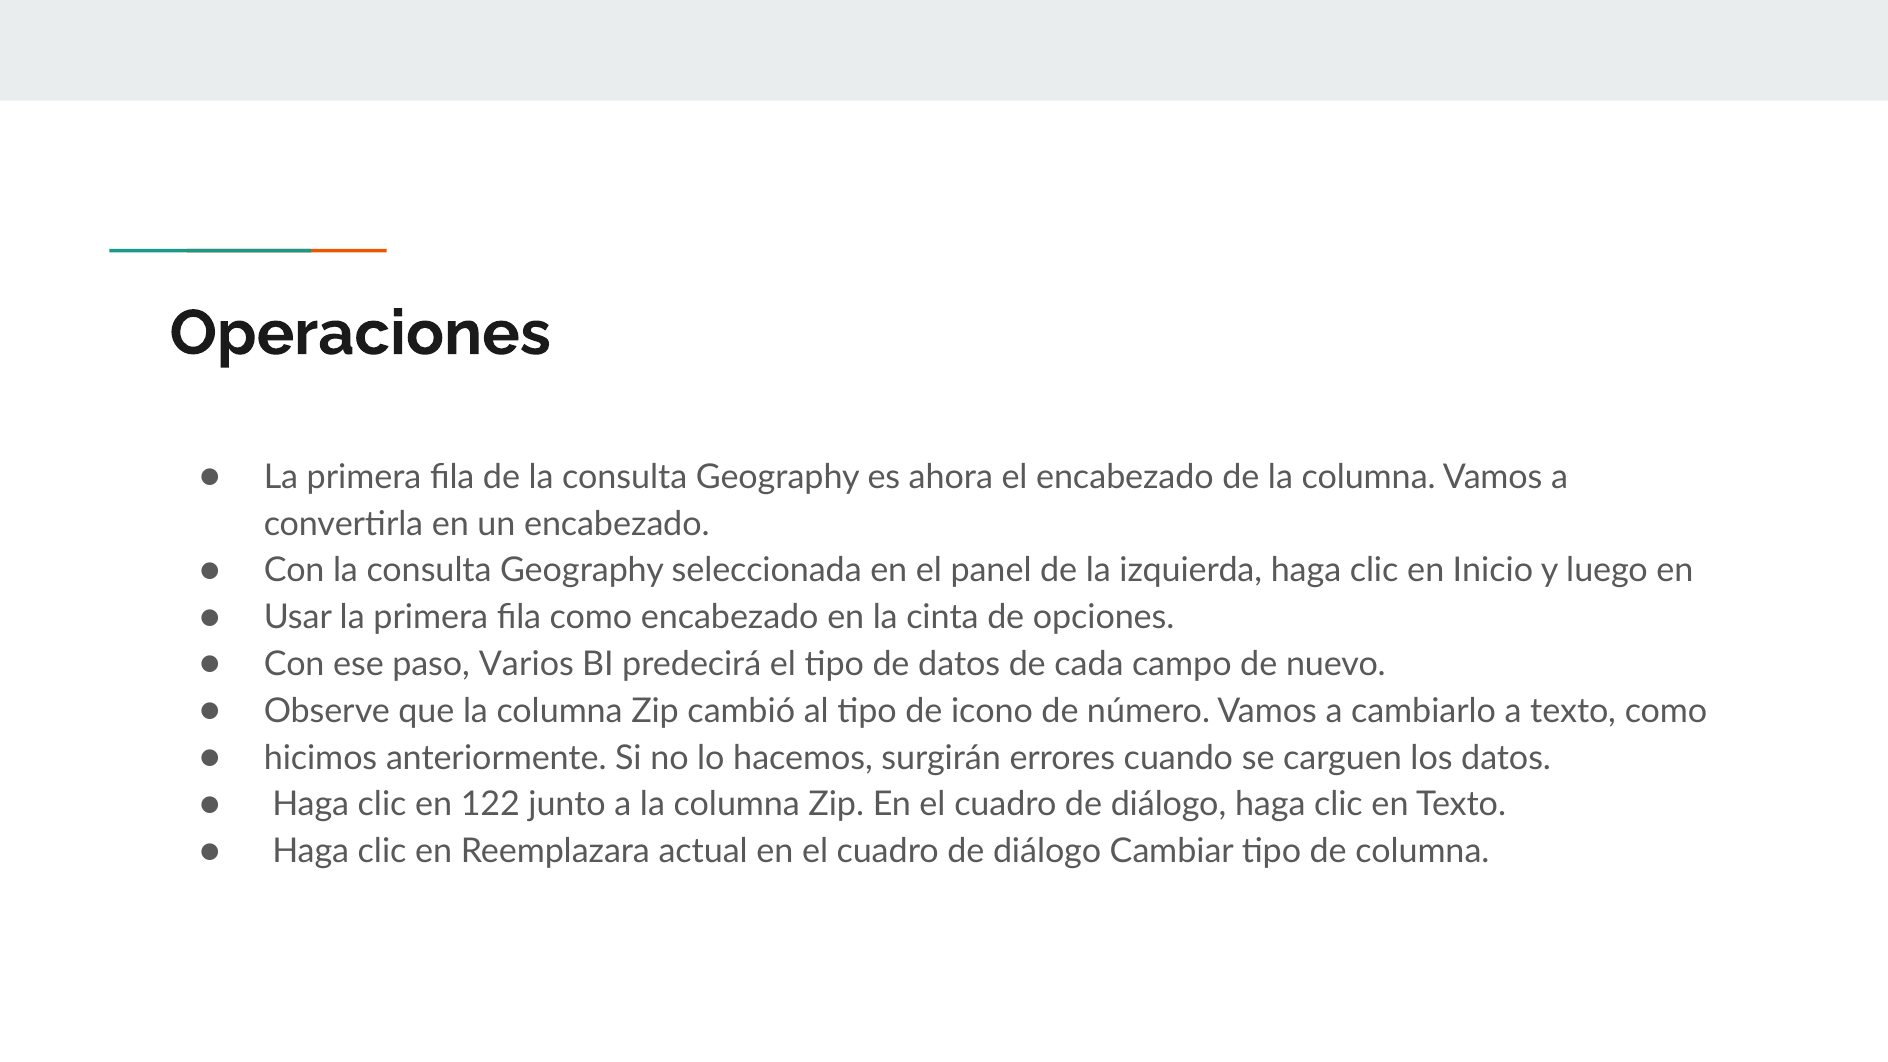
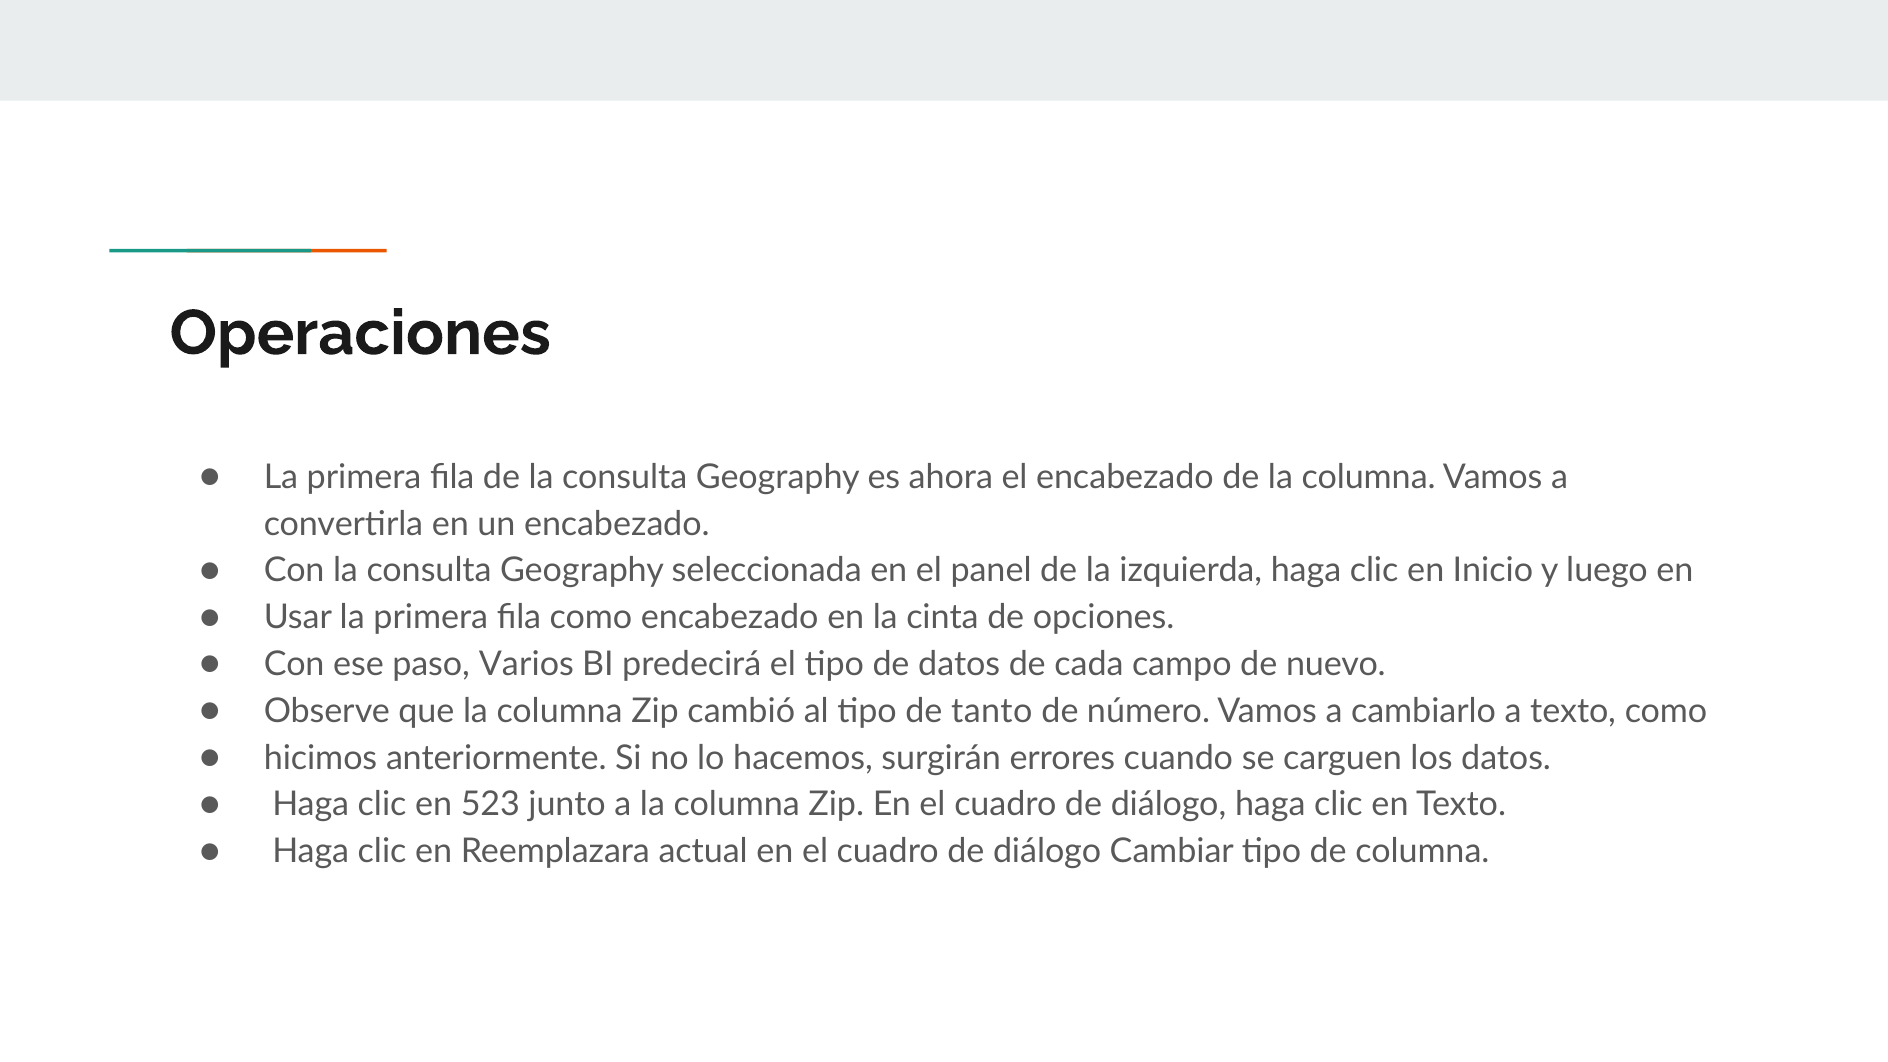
icono: icono -> tanto
122: 122 -> 523
